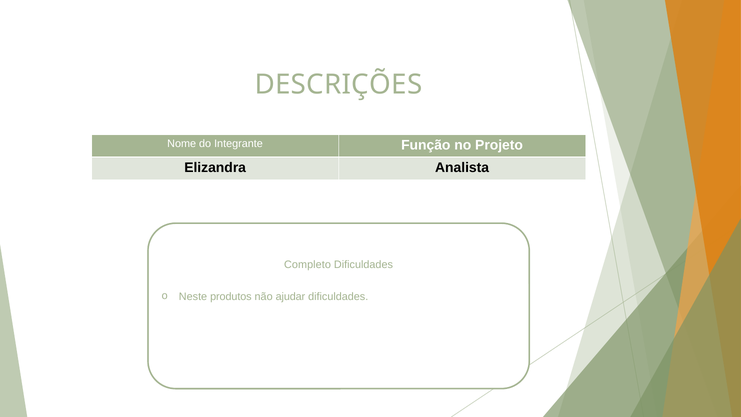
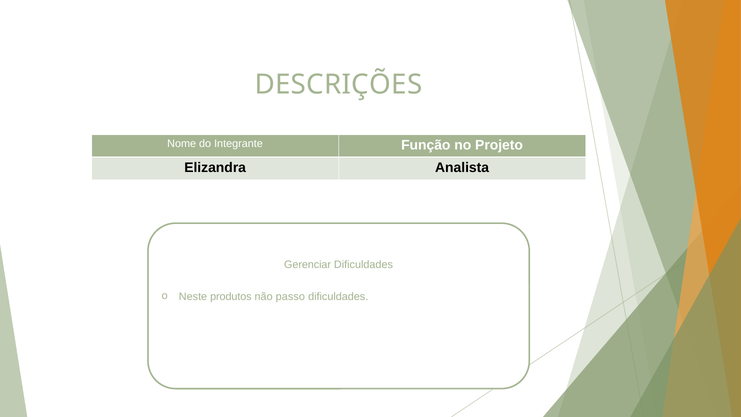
Completo: Completo -> Gerenciar
ajudar: ajudar -> passo
